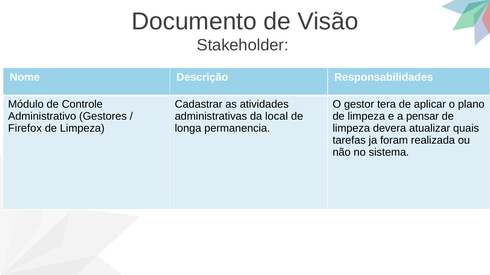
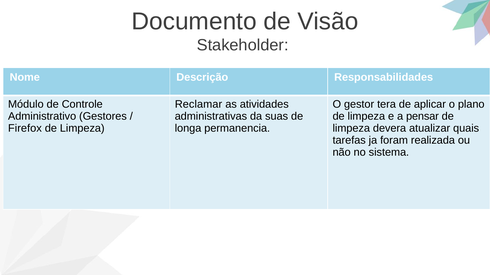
Cadastrar: Cadastrar -> Reclamar
local: local -> suas
